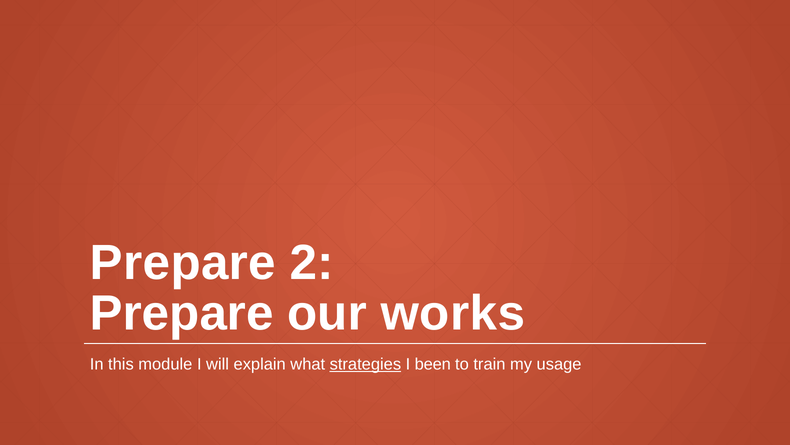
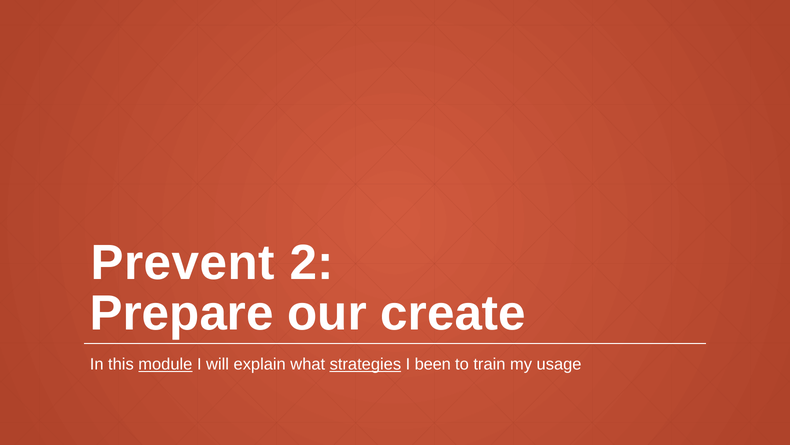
Prepare at (183, 263): Prepare -> Prevent
works: works -> create
module underline: none -> present
